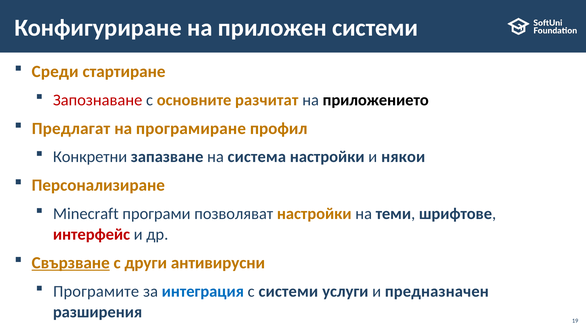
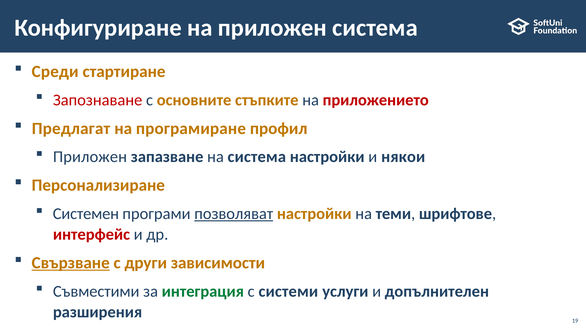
приложен системи: системи -> система
разчитат: разчитат -> стъпките
приложението colour: black -> red
Конкретни at (90, 157): Конкретни -> Приложен
Minecraft: Minecraft -> Системен
позволяват underline: none -> present
антивирусни: антивирусни -> зависимости
Програмите: Програмите -> Съвместими
интеграция colour: blue -> green
предназначен: предназначен -> допълнителен
